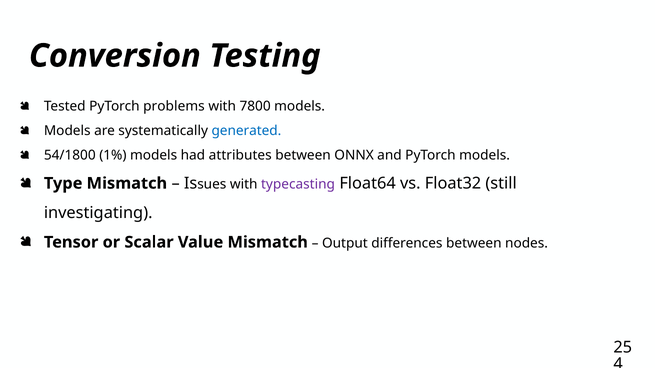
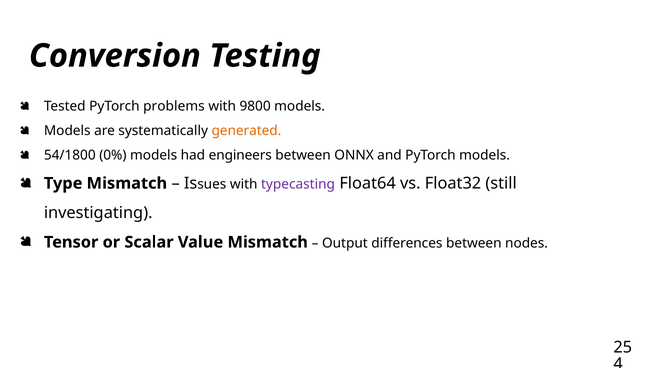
7800: 7800 -> 9800
generated colour: blue -> orange
1%: 1% -> 0%
attributes: attributes -> engineers
